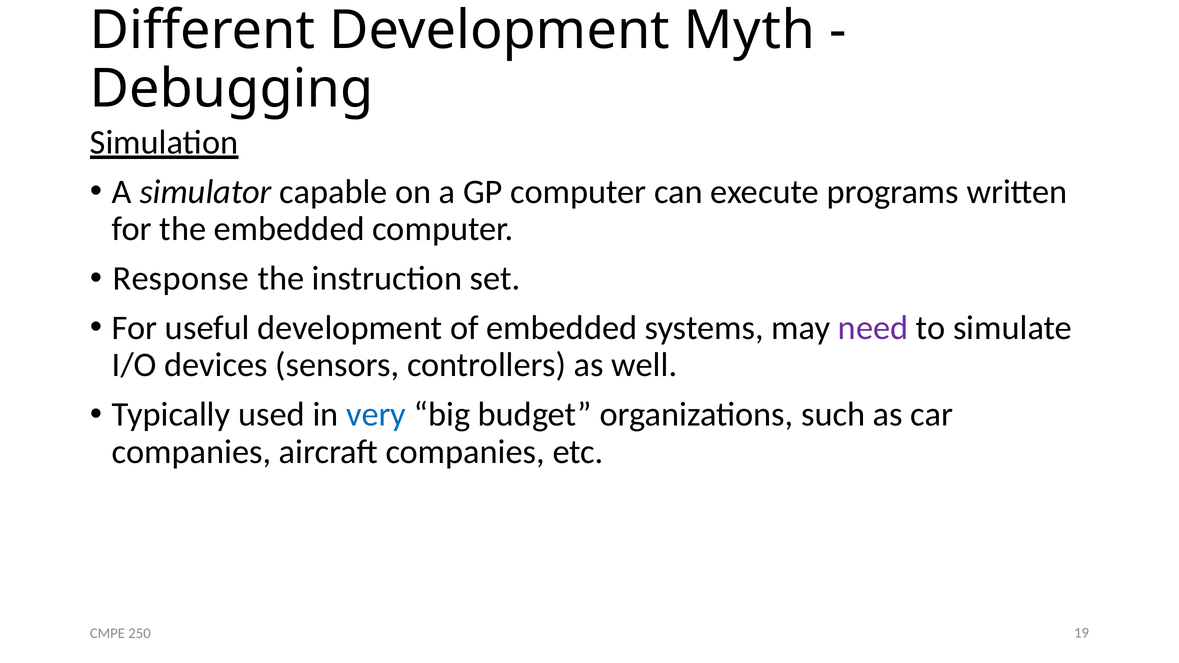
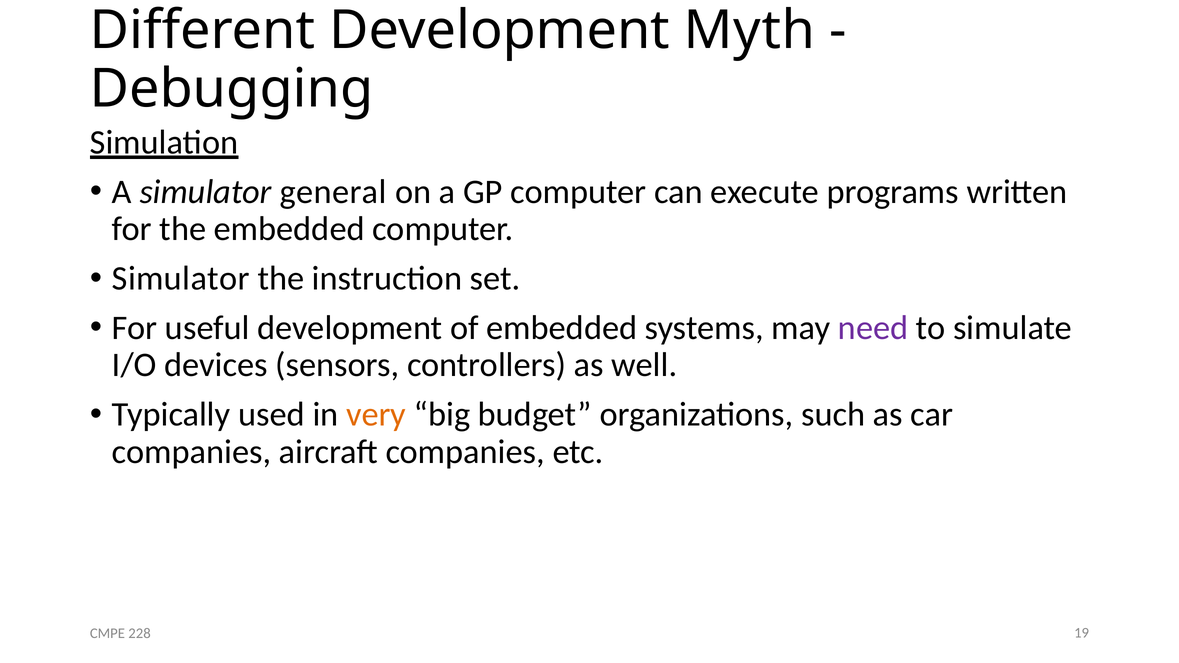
capable: capable -> general
Response at (181, 279): Response -> Simulator
very colour: blue -> orange
250: 250 -> 228
